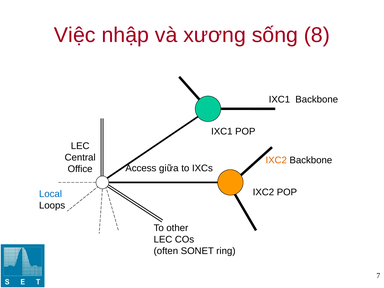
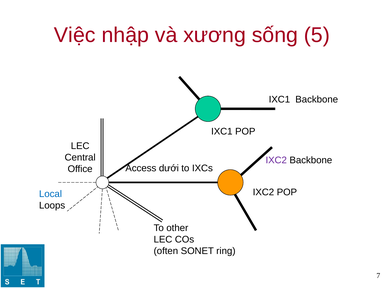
8: 8 -> 5
IXC2 at (276, 160) colour: orange -> purple
giữa: giữa -> dưới
